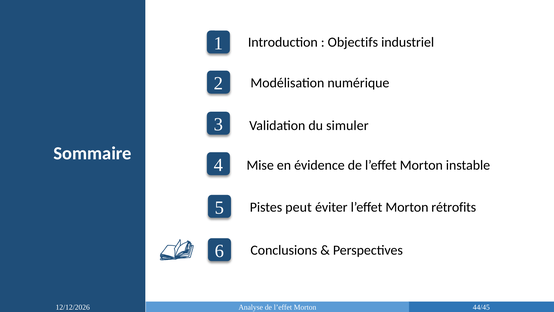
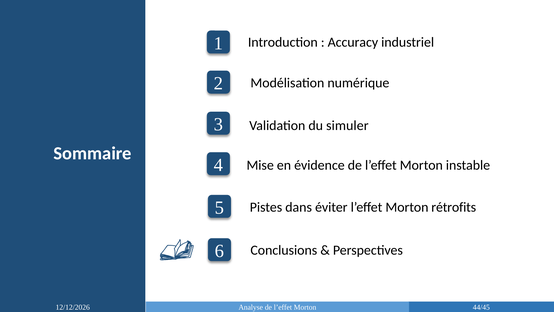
Objectifs: Objectifs -> Accuracy
peut: peut -> dans
